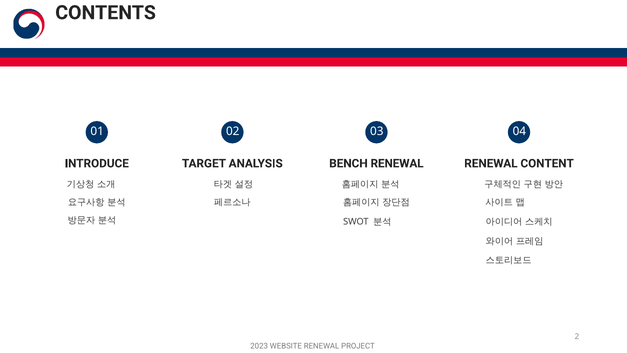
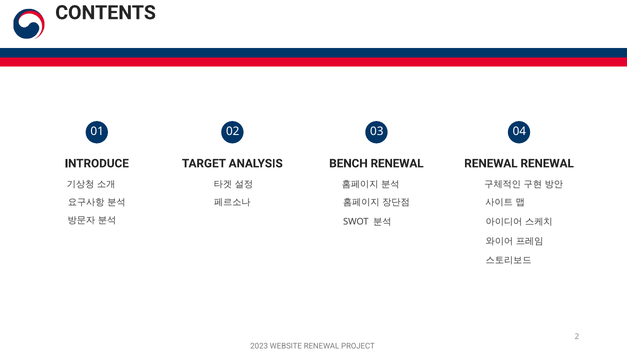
RENEWAL CONTENT: CONTENT -> RENEWAL
